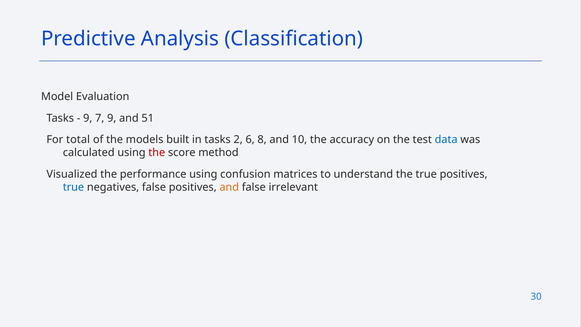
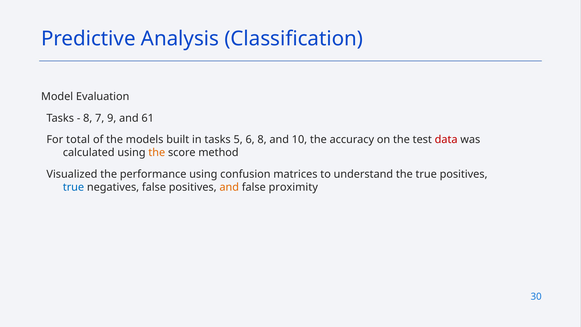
9 at (88, 118): 9 -> 8
51: 51 -> 61
2: 2 -> 5
data colour: blue -> red
the at (157, 153) colour: red -> orange
irrelevant: irrelevant -> proximity
